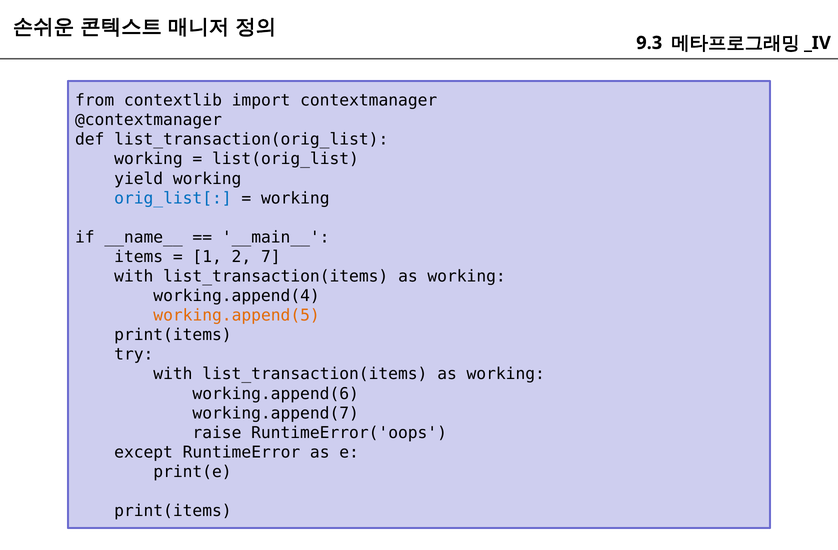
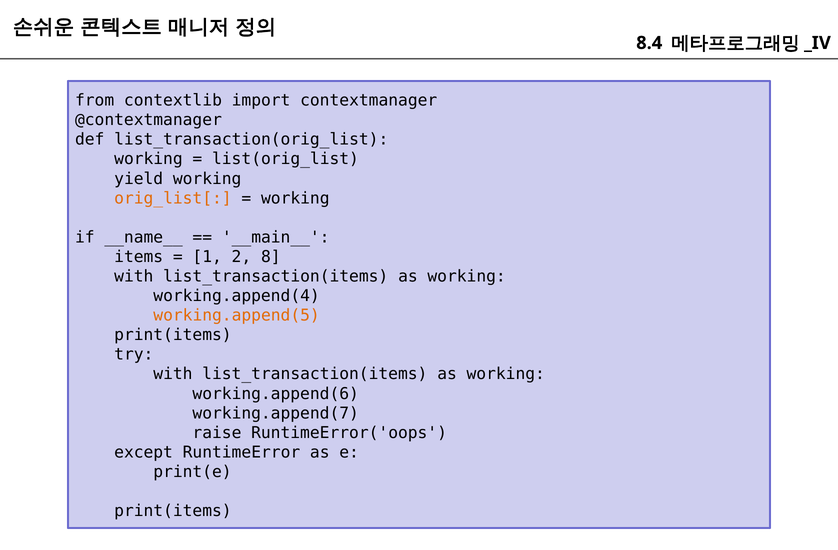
9.3: 9.3 -> 8.4
orig_list[ colour: blue -> orange
7: 7 -> 8
